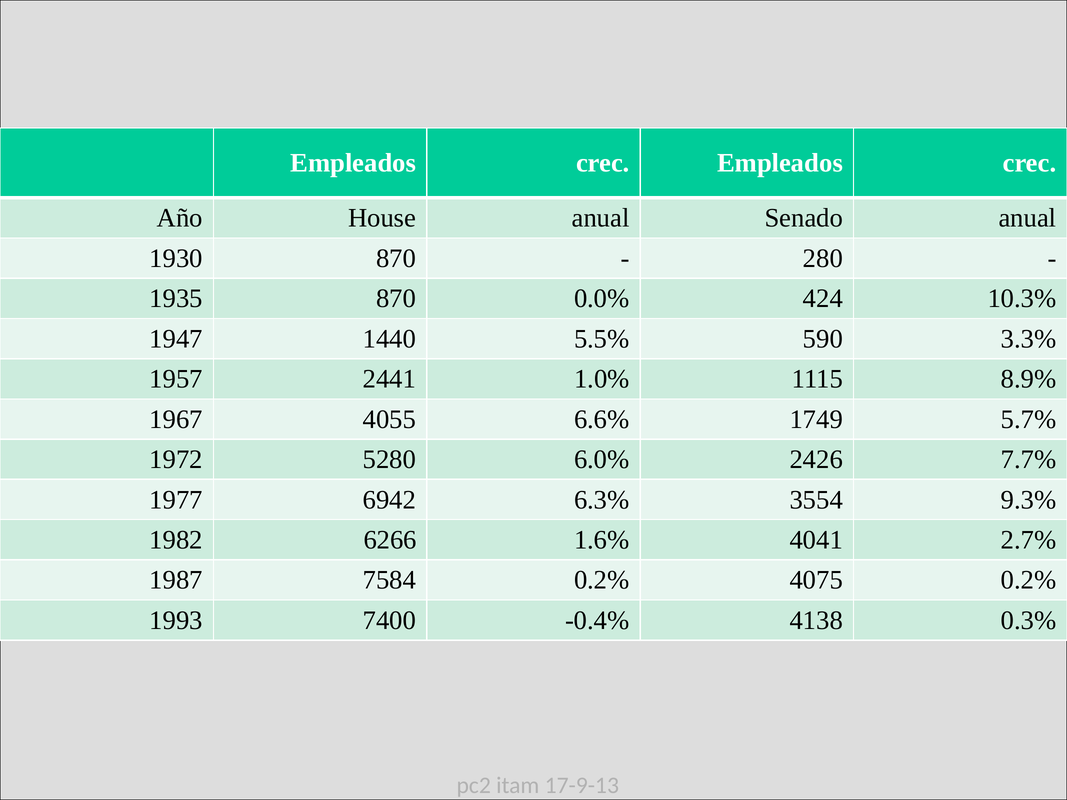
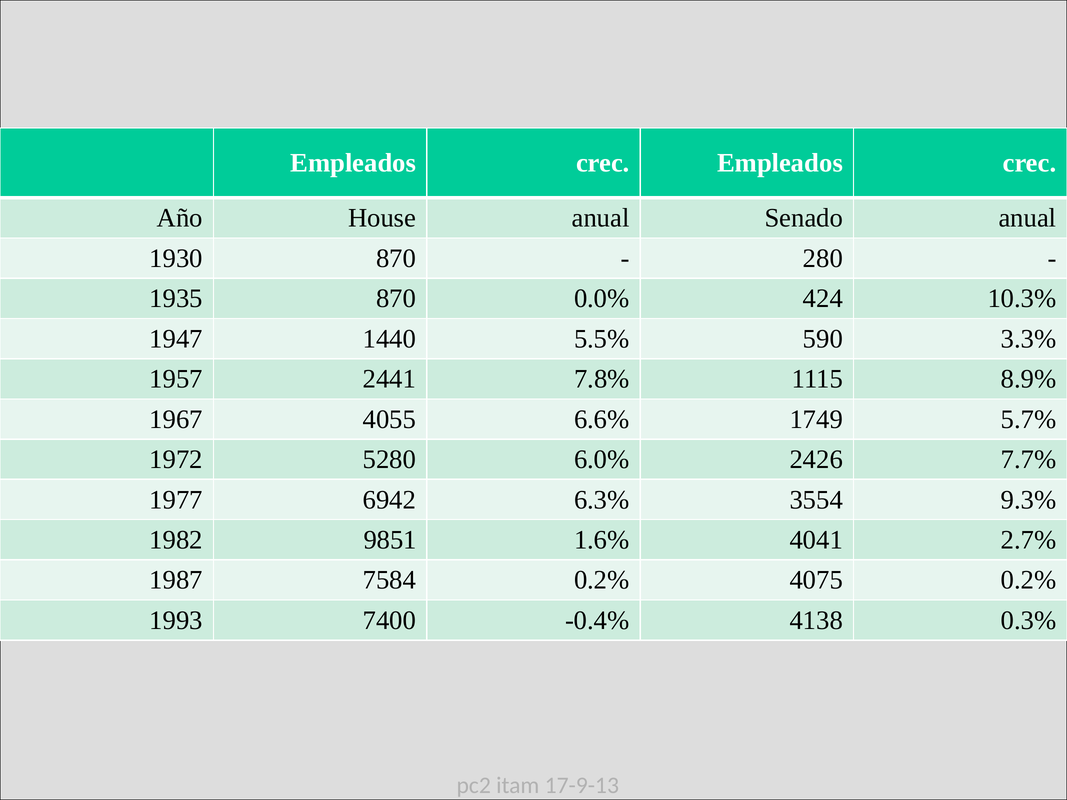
1.0%: 1.0% -> 7.8%
6266: 6266 -> 9851
